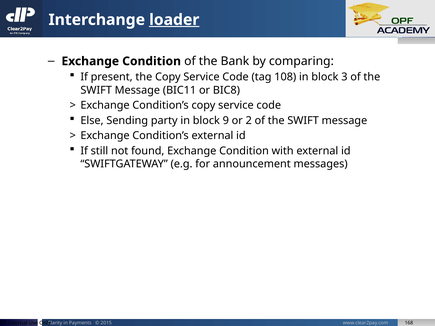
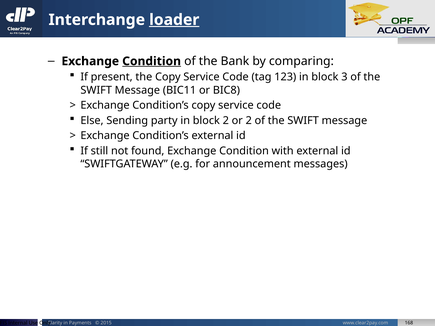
Condition at (152, 61) underline: none -> present
108: 108 -> 123
block 9: 9 -> 2
